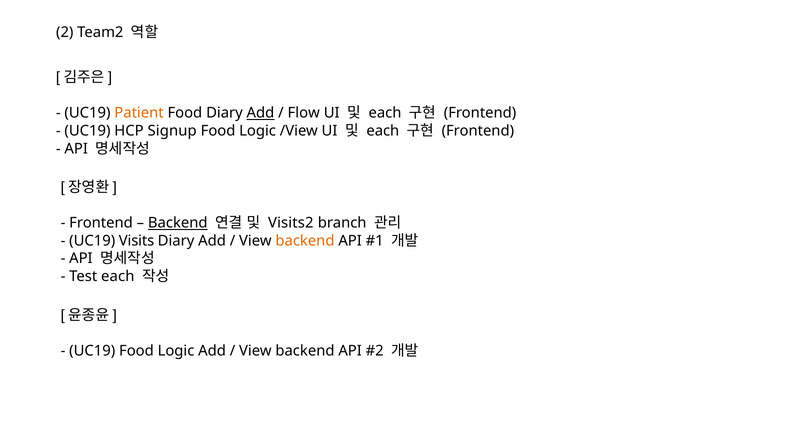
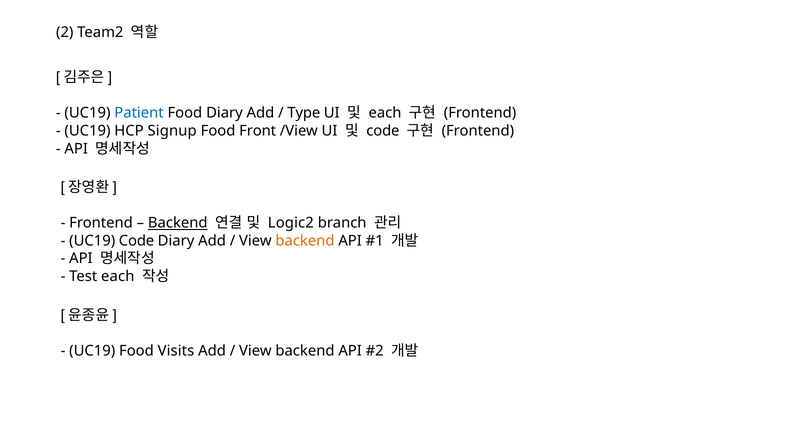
Patient colour: orange -> blue
Add at (260, 113) underline: present -> none
Flow: Flow -> Type
Logic at (258, 131): Logic -> Front
each at (383, 131): each -> code
Visits2: Visits2 -> Logic2
UC19 Visits: Visits -> Code
UC19 Food Logic: Logic -> Visits
